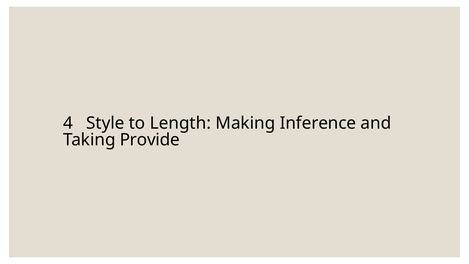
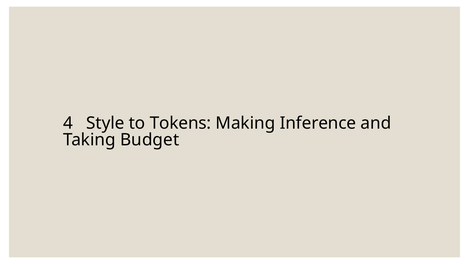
Length: Length -> Tokens
Provide: Provide -> Budget
